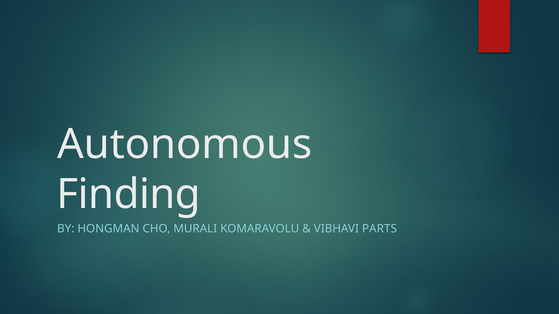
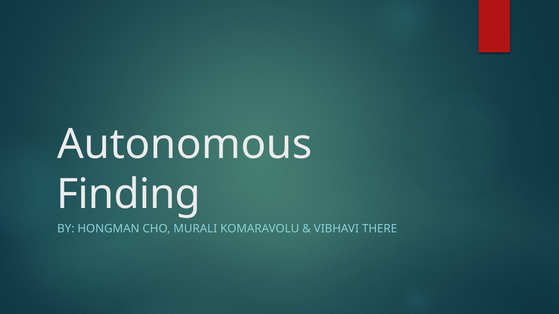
PARTS: PARTS -> THERE
